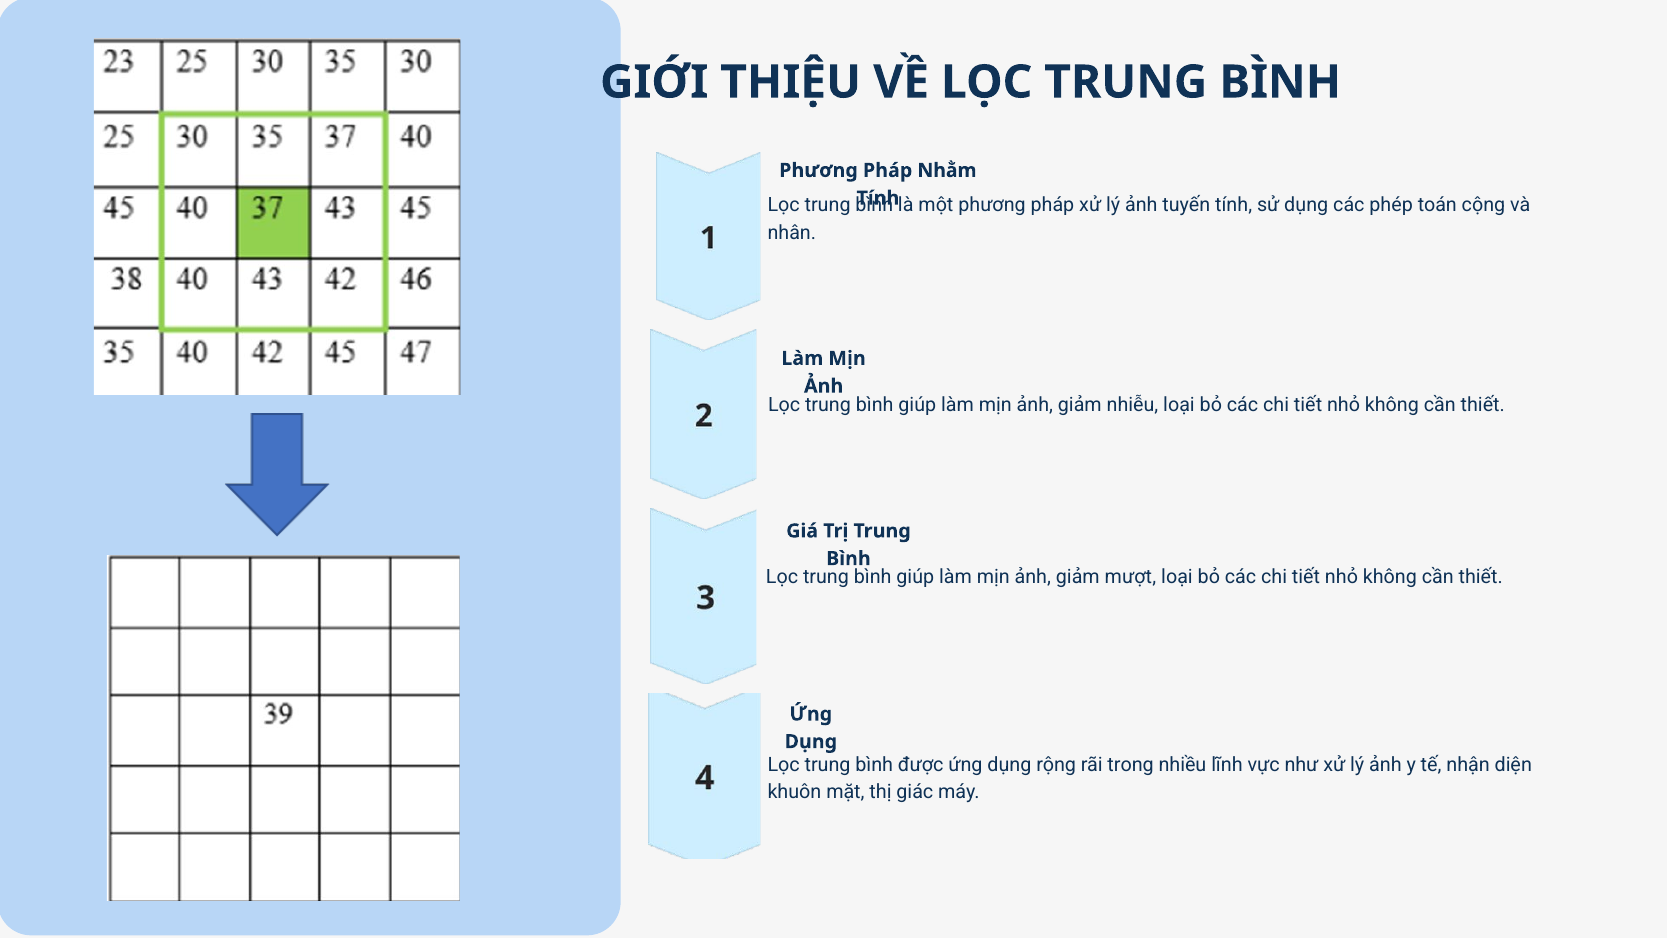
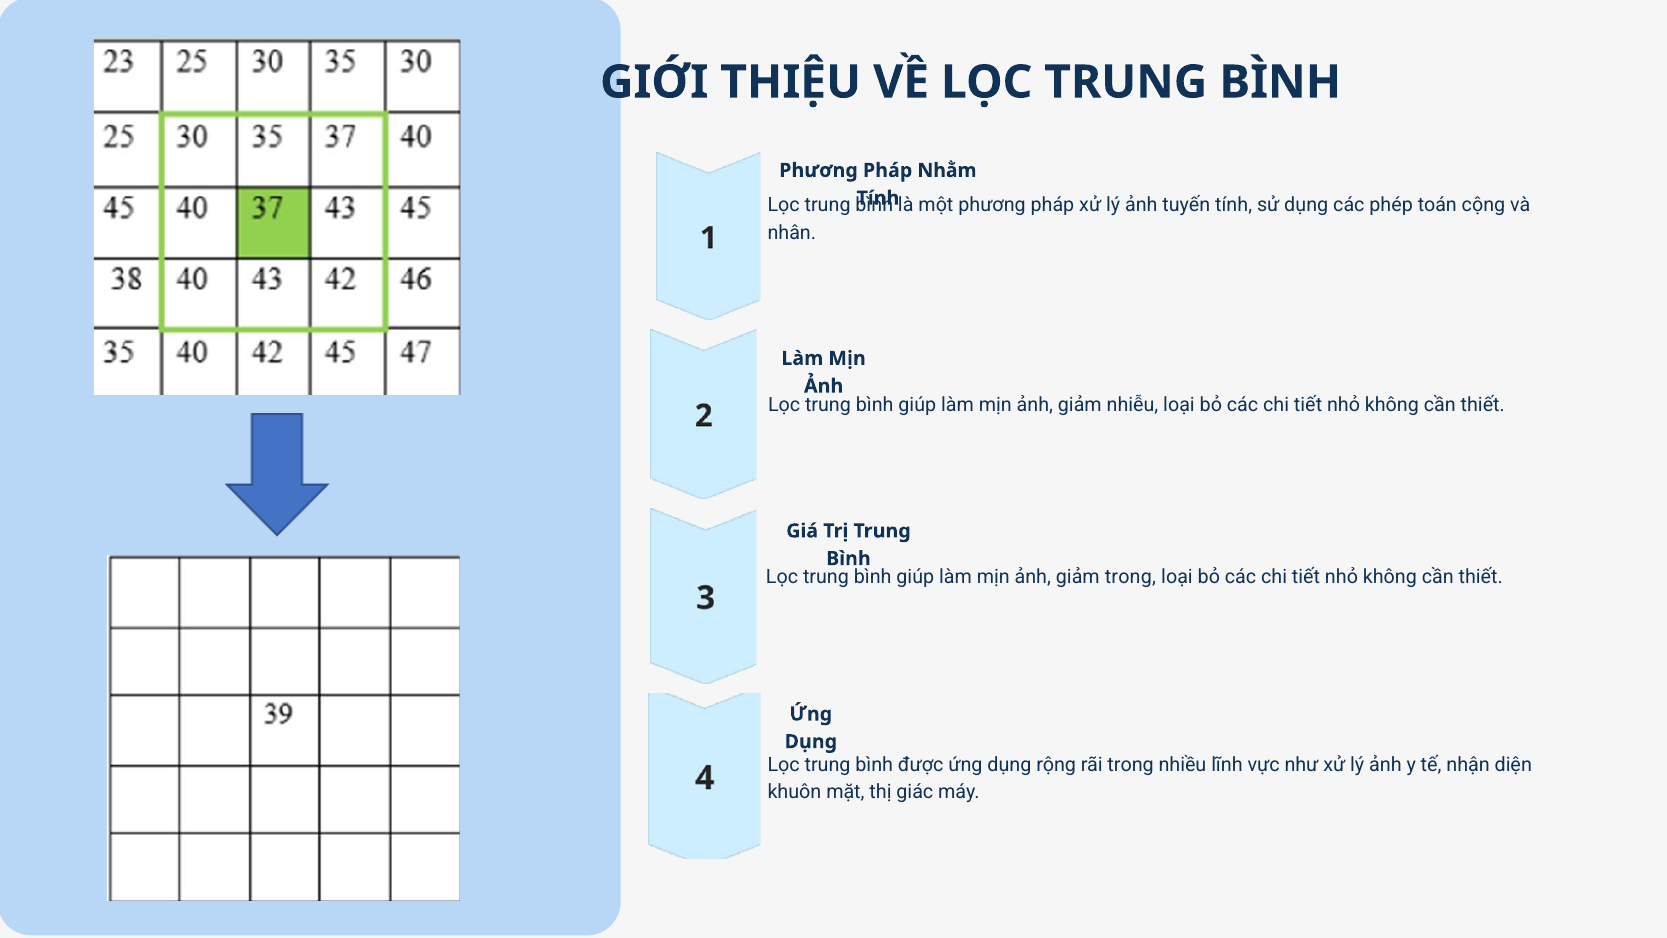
giảm mượt: mượt -> trong
